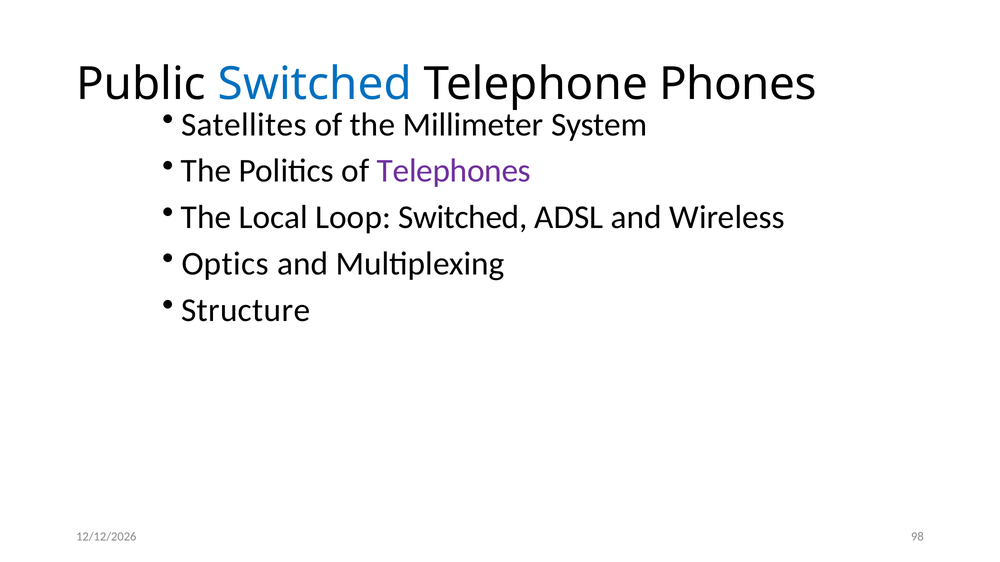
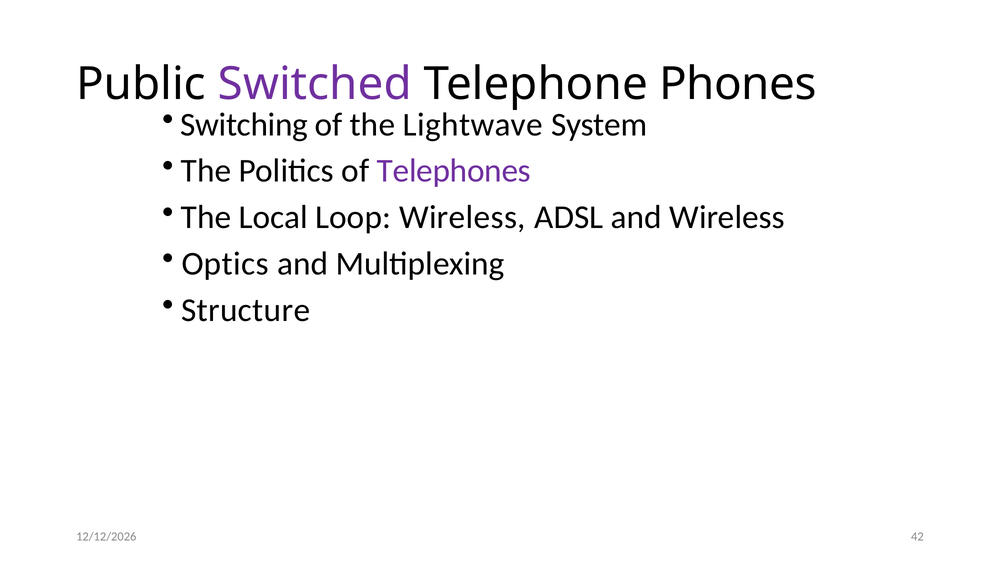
Switched at (315, 84) colour: blue -> purple
Satellites: Satellites -> Switching
Millimeter: Millimeter -> Lightwave
Loop Switched: Switched -> Wireless
98: 98 -> 42
